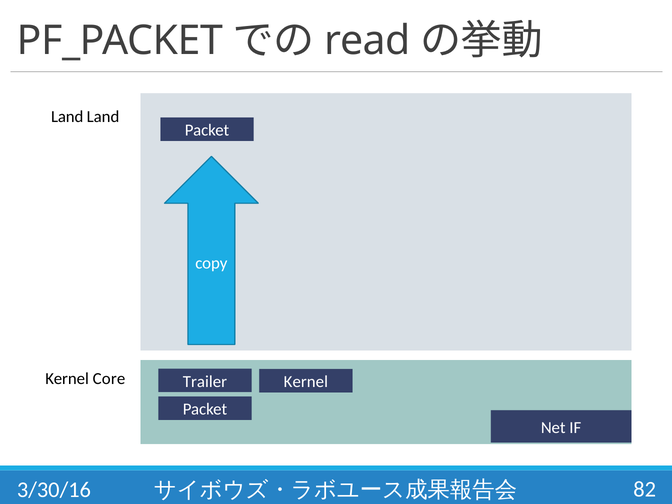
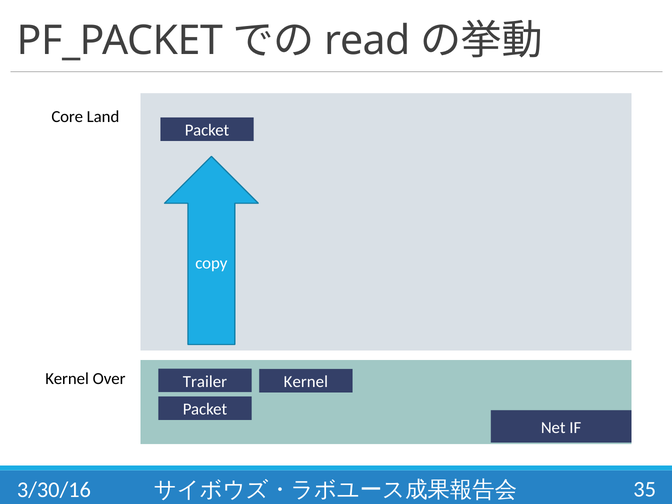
Land at (67, 117): Land -> Core
Core: Core -> Over
82: 82 -> 35
